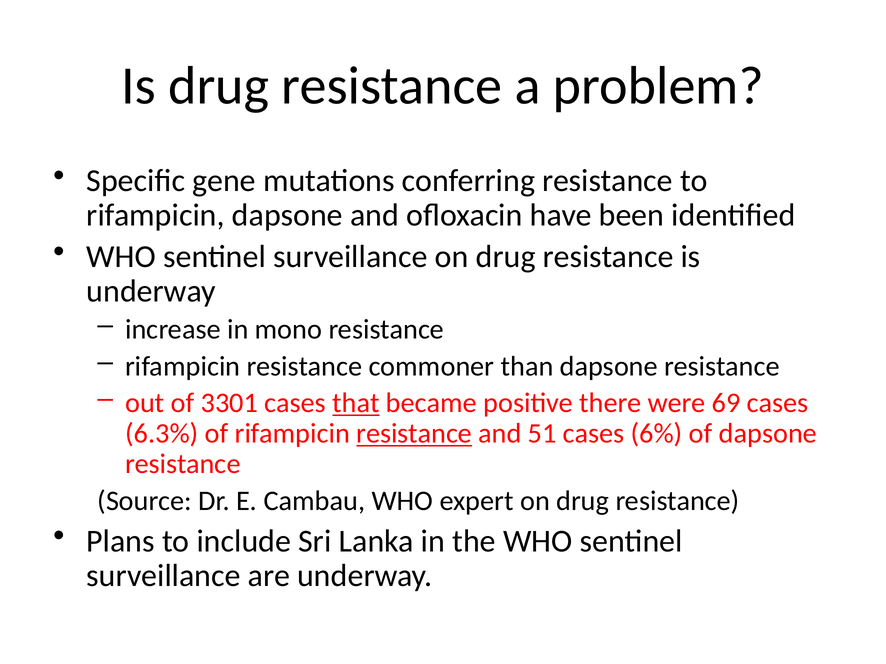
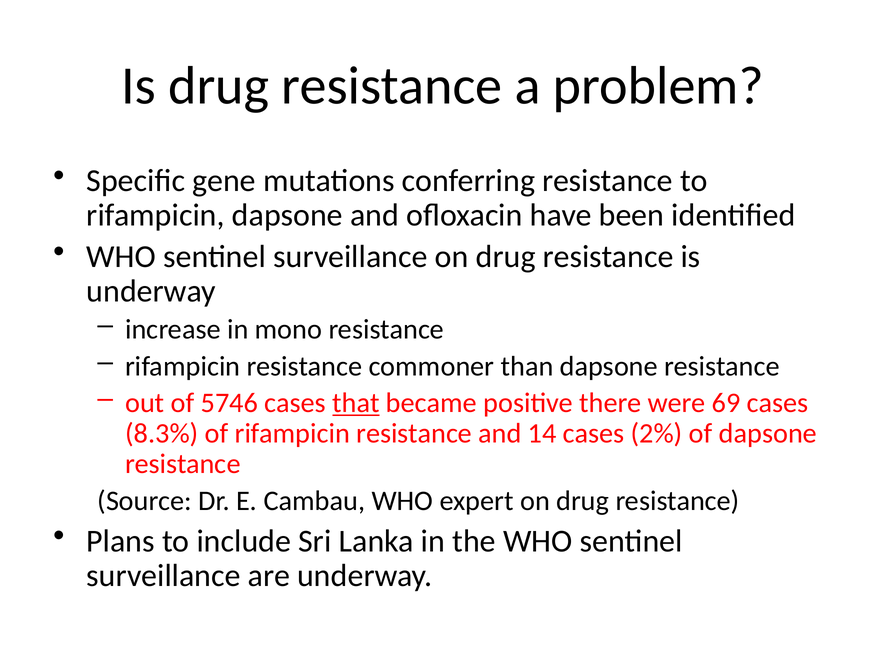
3301: 3301 -> 5746
6.3%: 6.3% -> 8.3%
resistance at (414, 434) underline: present -> none
51: 51 -> 14
6%: 6% -> 2%
